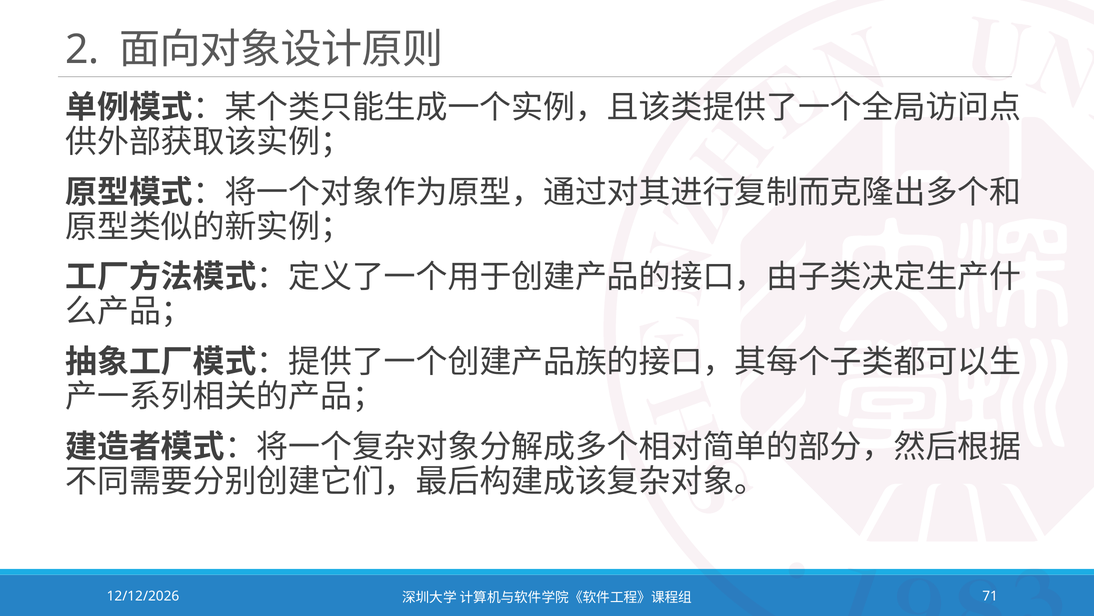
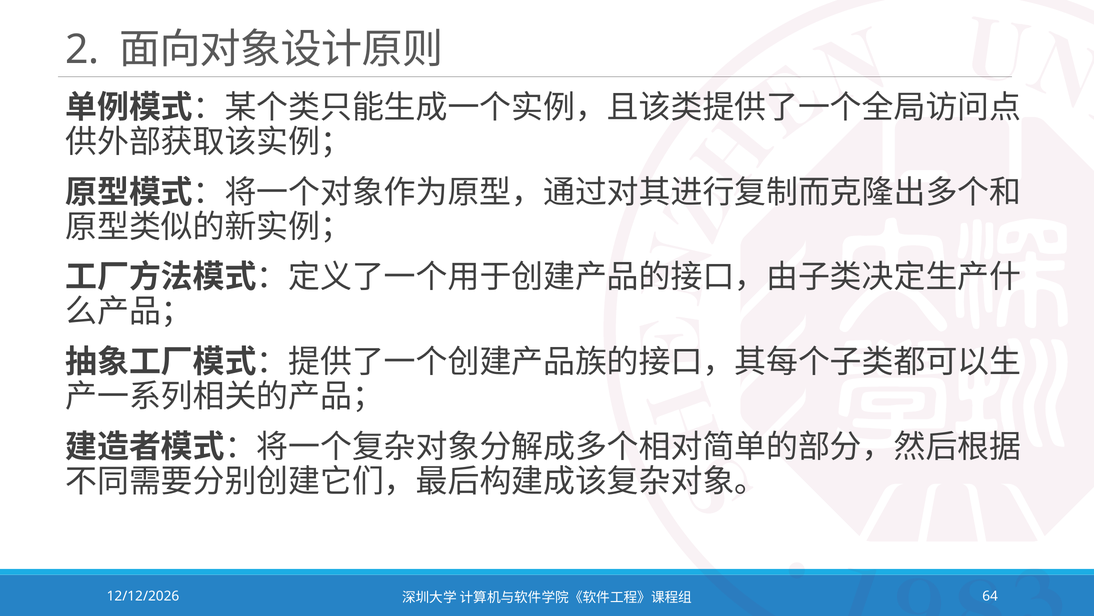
71: 71 -> 64
